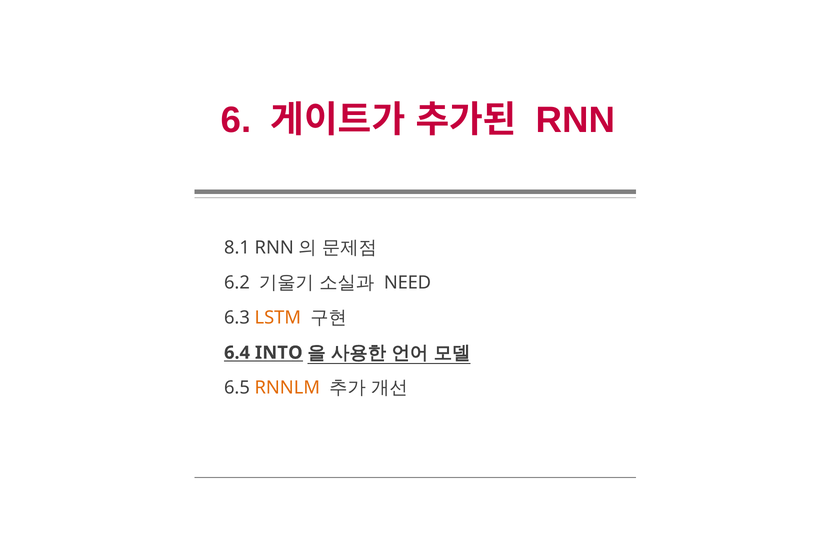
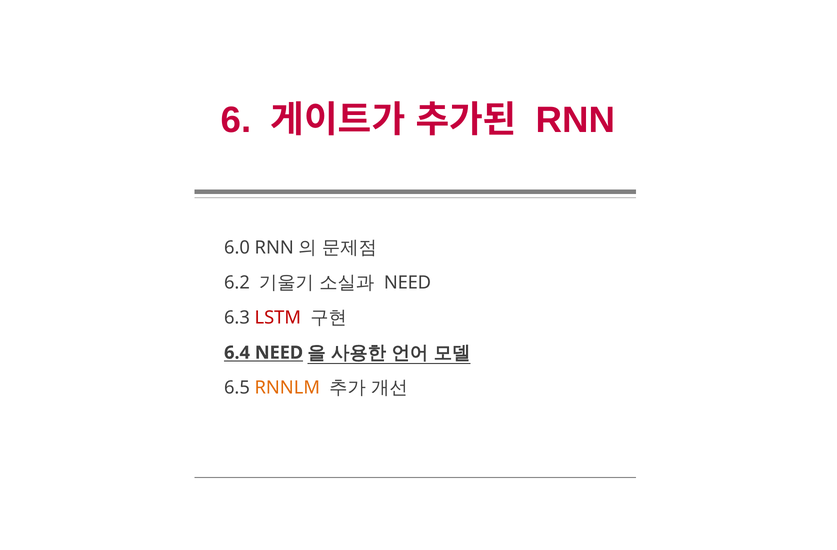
8.1: 8.1 -> 6.0
LSTM colour: orange -> red
6.4 INTO: INTO -> NEED
